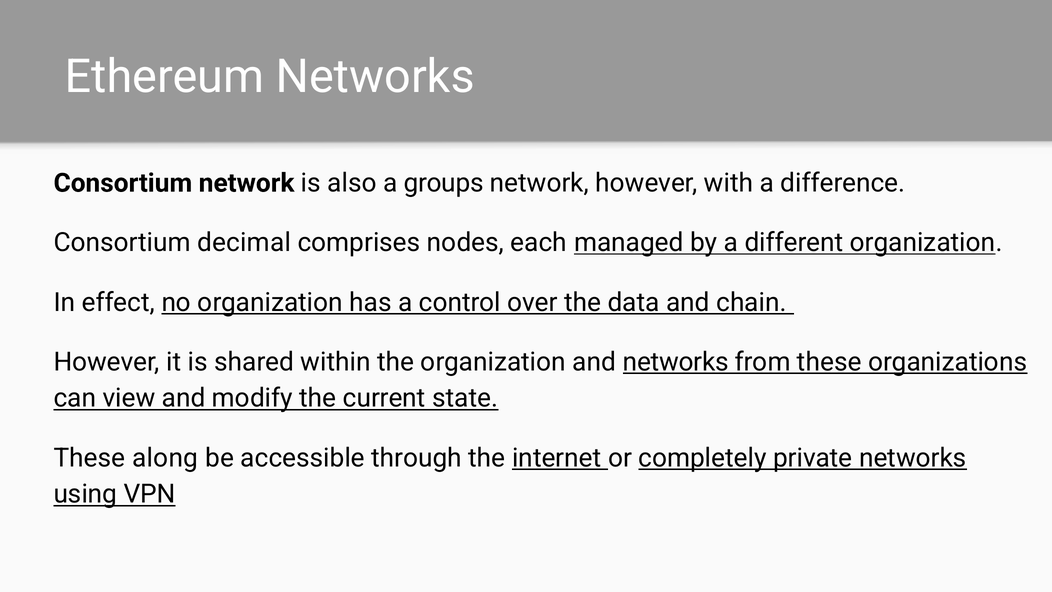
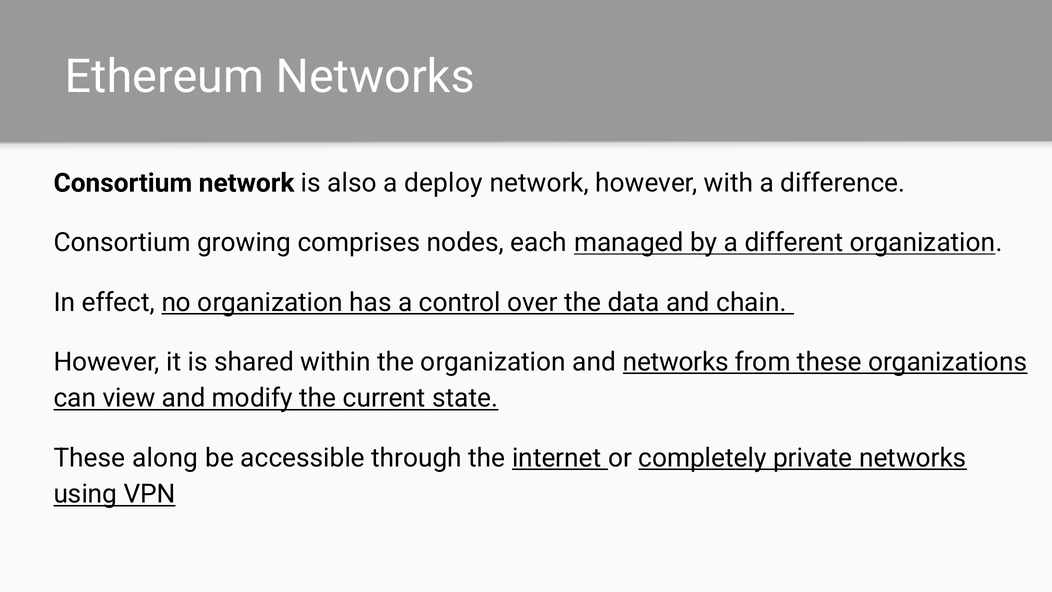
groups: groups -> deploy
decimal: decimal -> growing
